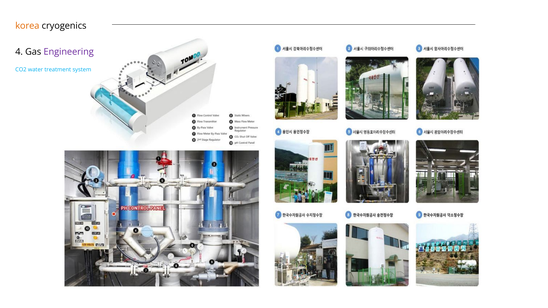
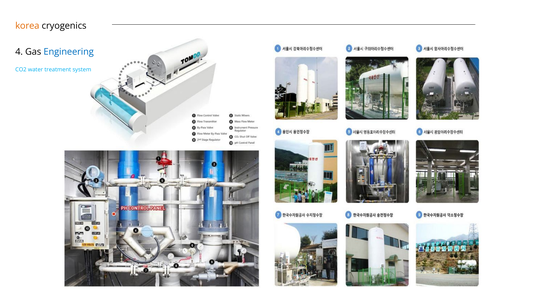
Engineering colour: purple -> blue
